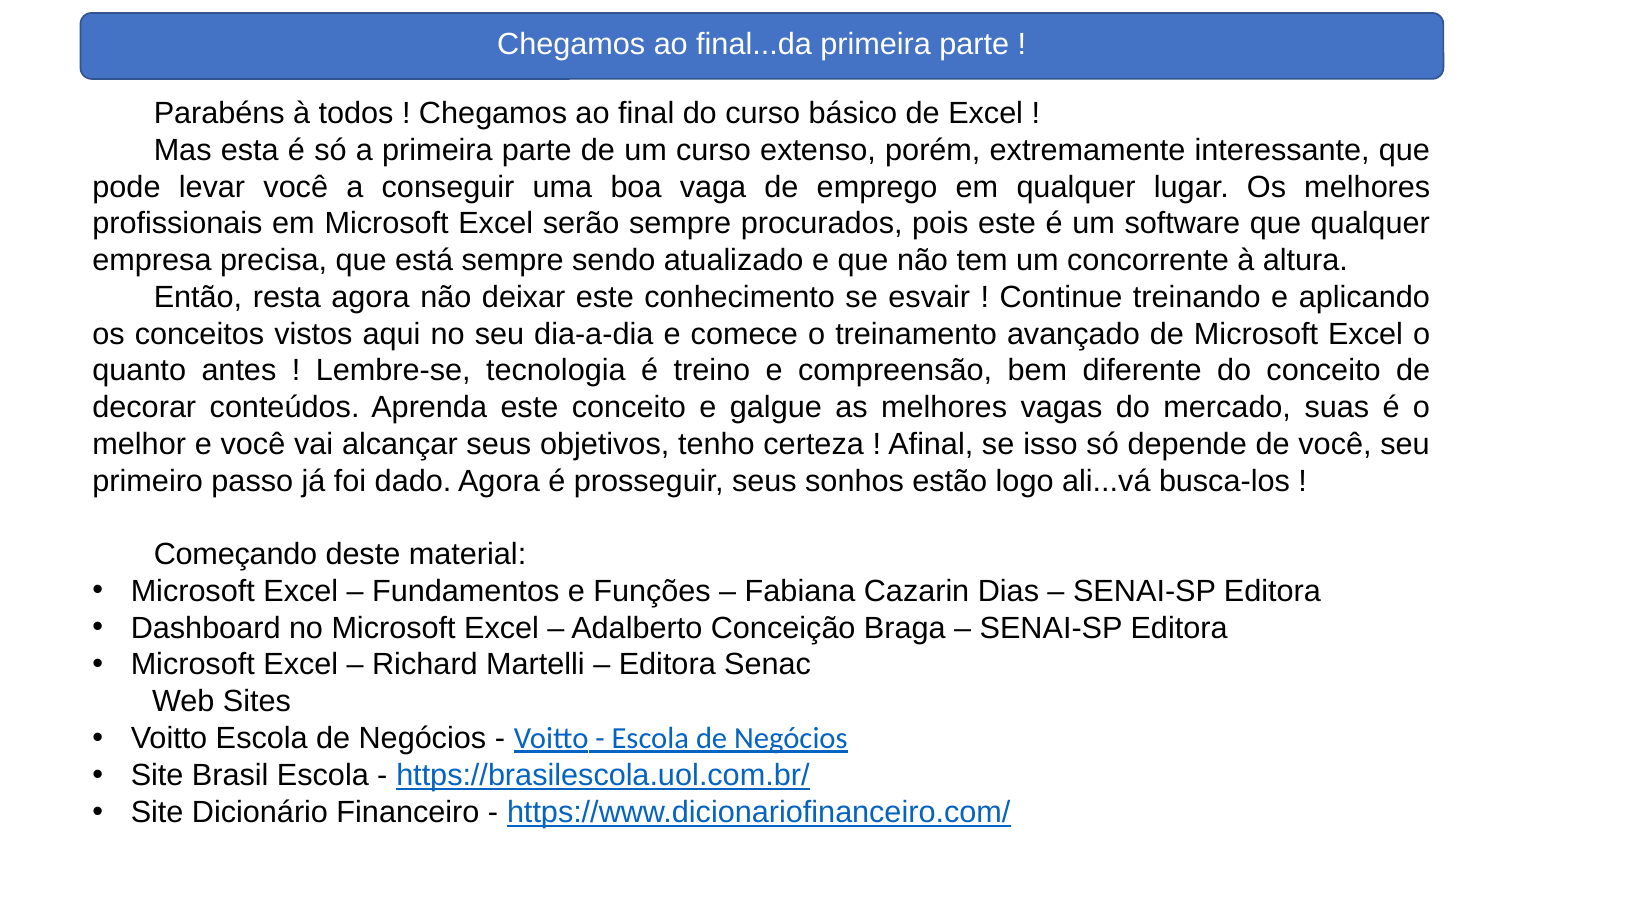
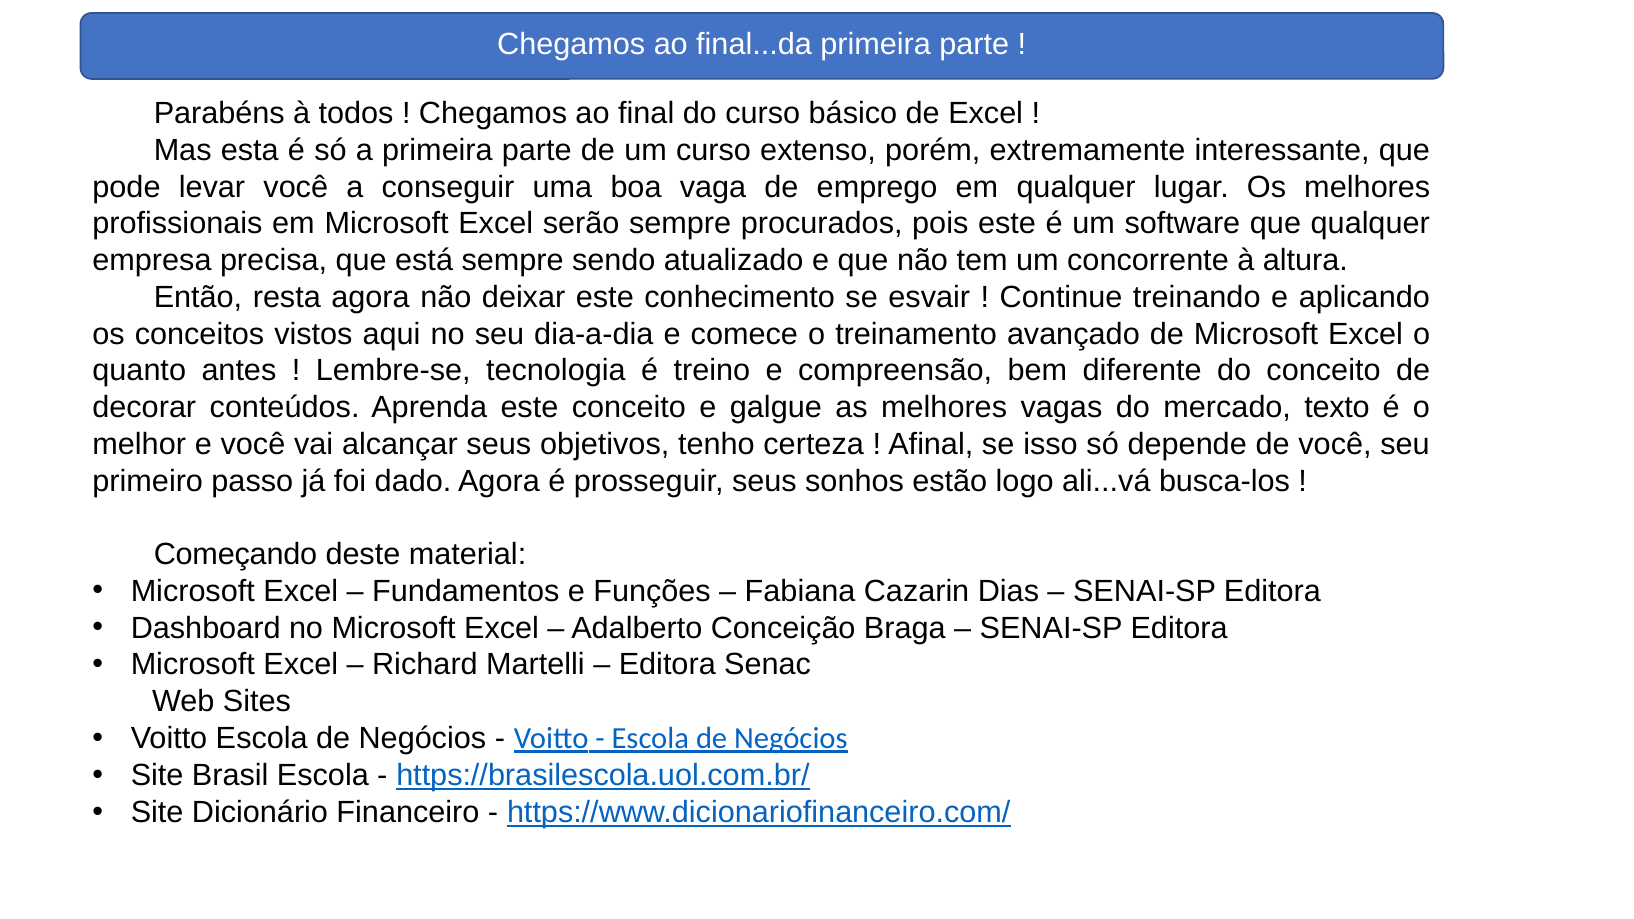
suas: suas -> texto
